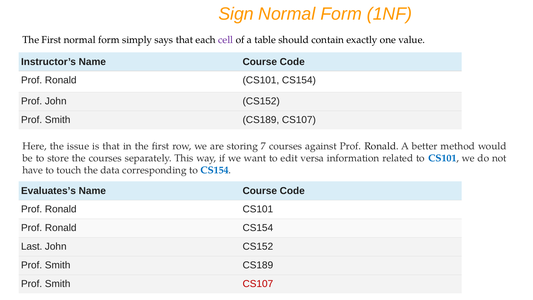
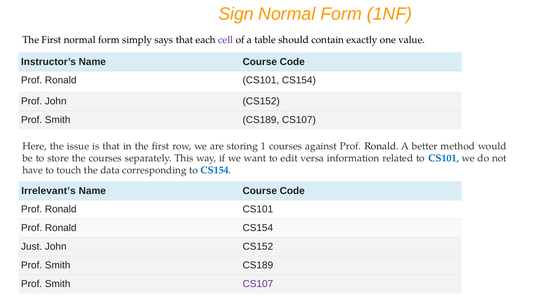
7: 7 -> 1
Evaluates’s: Evaluates’s -> Irrelevant’s
Last: Last -> Just
CS107 at (258, 284) colour: red -> purple
